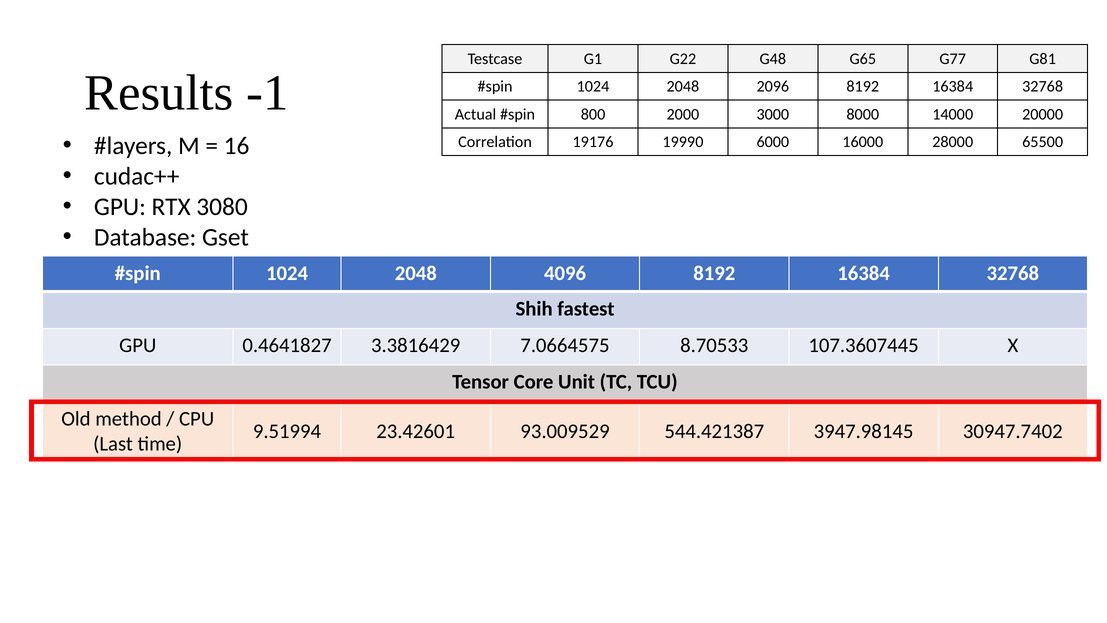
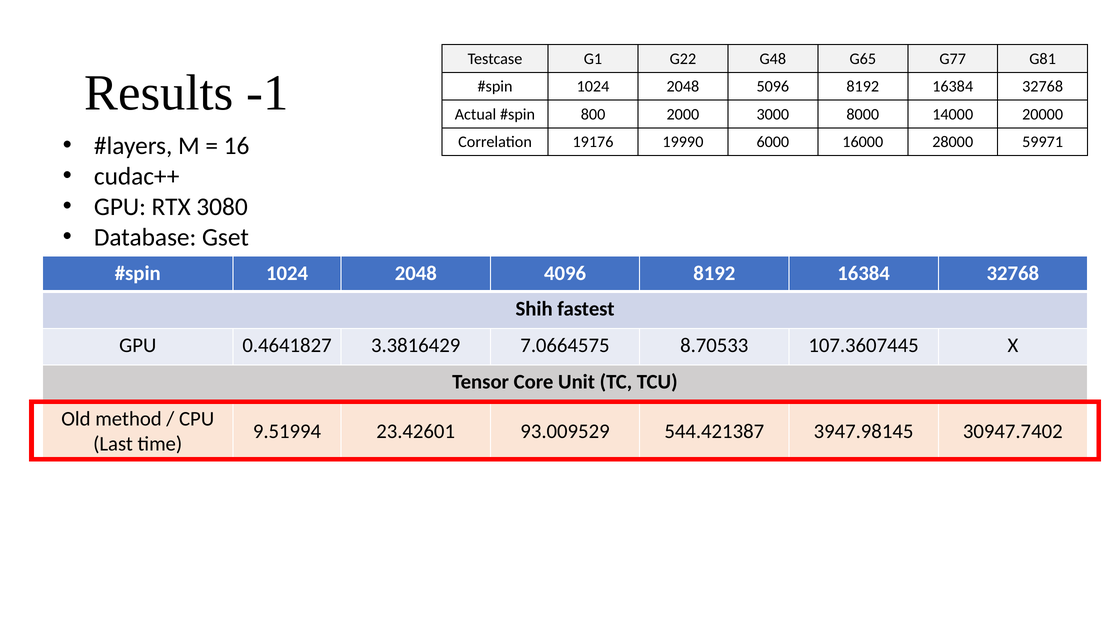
2096: 2096 -> 5096
65500: 65500 -> 59971
